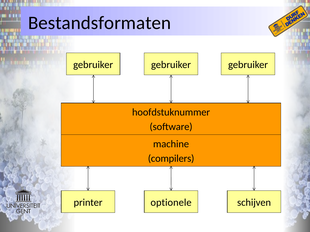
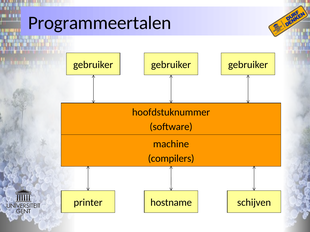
Bestandsformaten: Bestandsformaten -> Programmeertalen
optionele: optionele -> hostname
